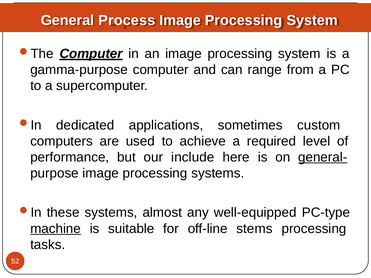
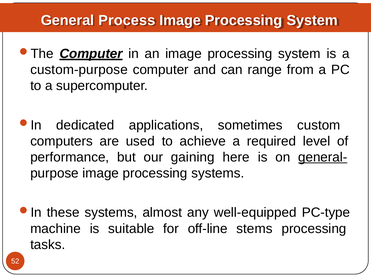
gamma-purpose: gamma-purpose -> custom-purpose
include: include -> gaining
machine underline: present -> none
